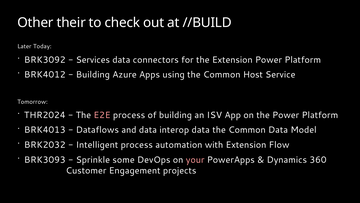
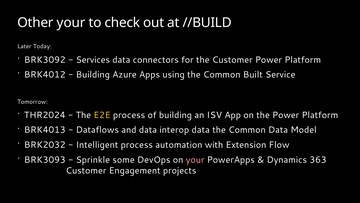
Other their: their -> your
the Extension: Extension -> Customer
Host: Host -> Built
E2E colour: pink -> yellow
360: 360 -> 363
